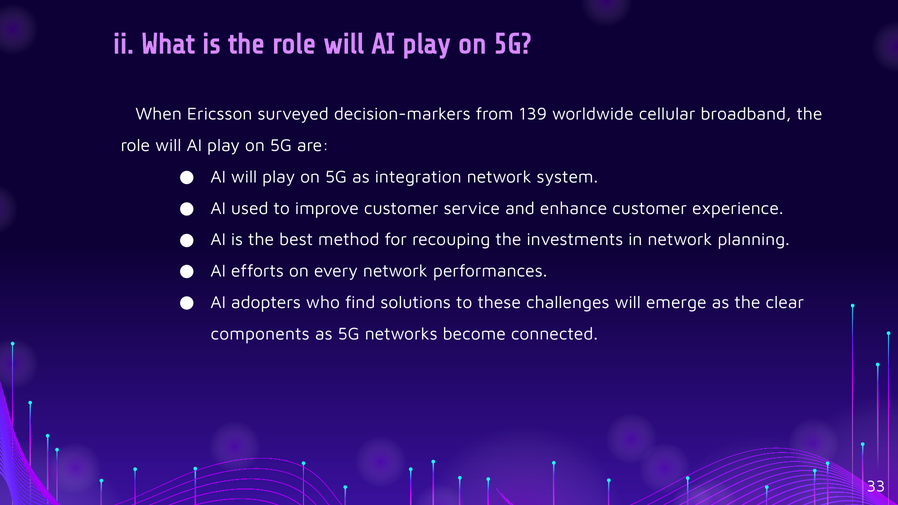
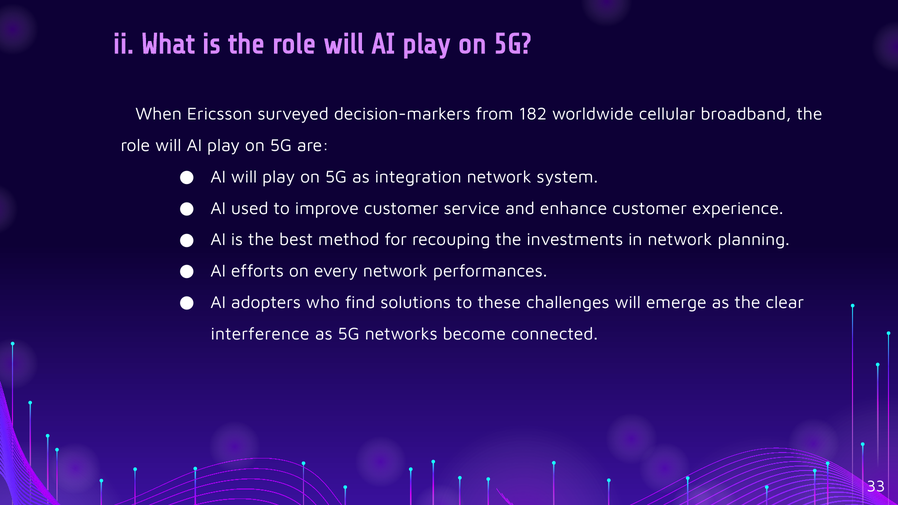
139: 139 -> 182
components: components -> interference
